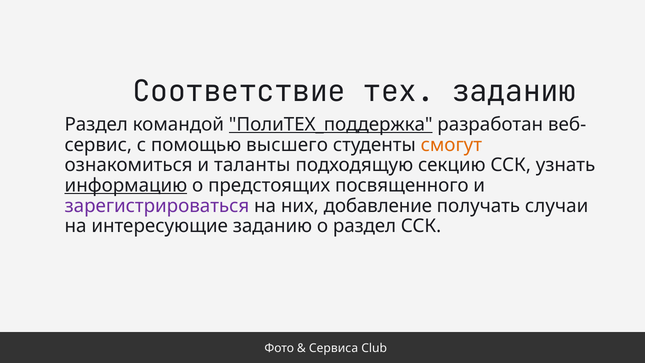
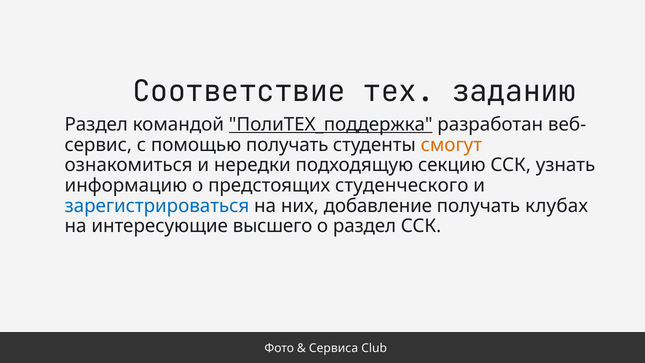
помощью высшего: высшего -> получать
таланты: таланты -> нередки
информацию underline: present -> none
посвященного: посвященного -> студенческого
зарегистрироваться colour: purple -> blue
случаи: случаи -> клубах
интересующие заданию: заданию -> высшего
